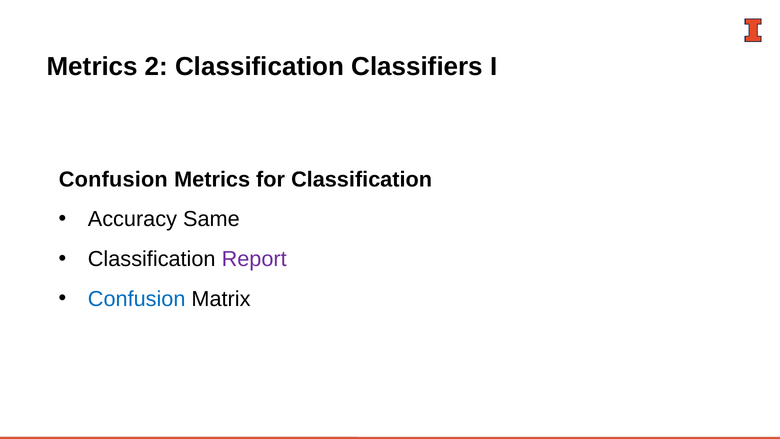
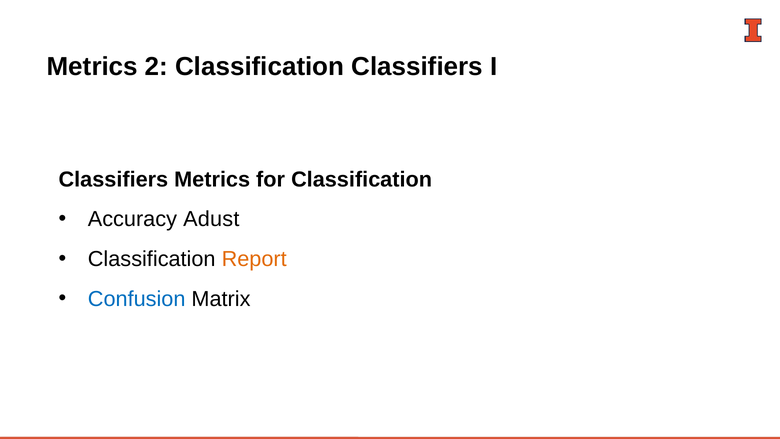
Confusion at (113, 179): Confusion -> Classifiers
Same: Same -> Adust
Report colour: purple -> orange
